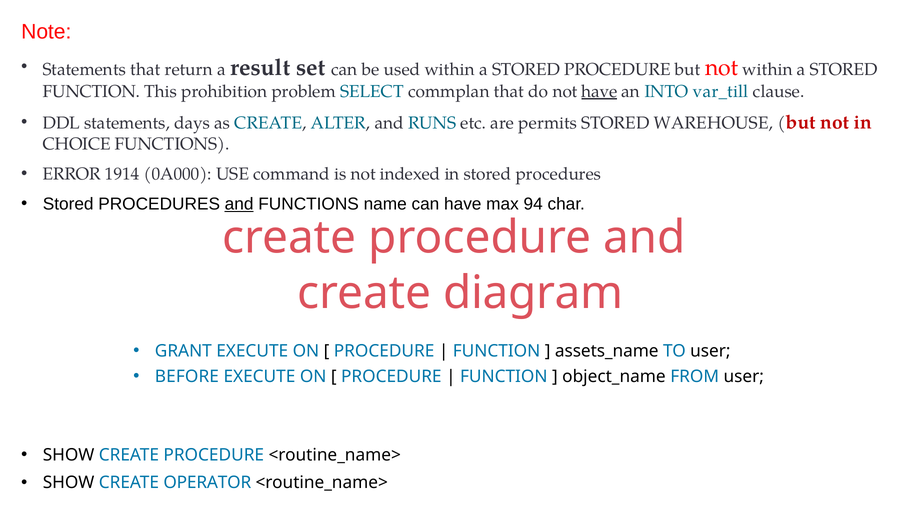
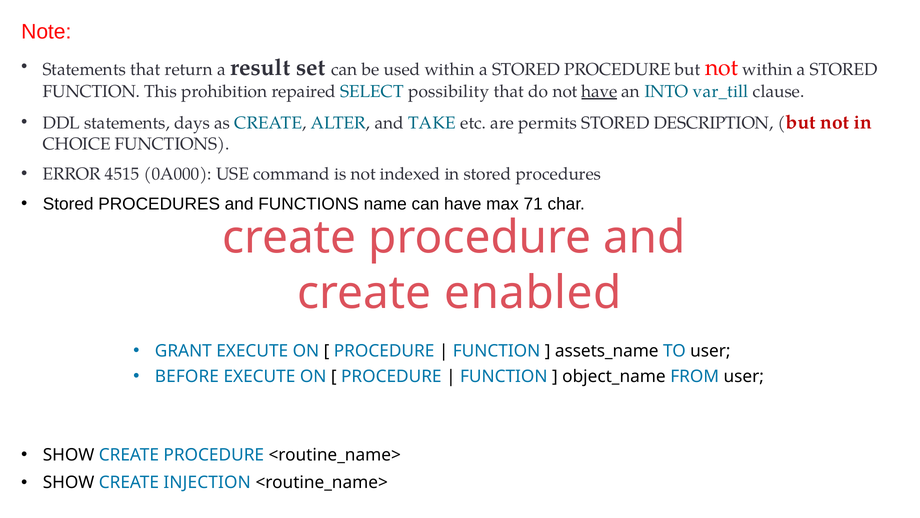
problem: problem -> repaired
commplan: commplan -> possibility
RUNS: RUNS -> TAKE
WAREHOUSE: WAREHOUSE -> DESCRIPTION
1914: 1914 -> 4515
and at (239, 204) underline: present -> none
94: 94 -> 71
diagram: diagram -> enabled
OPERATOR: OPERATOR -> INJECTION
